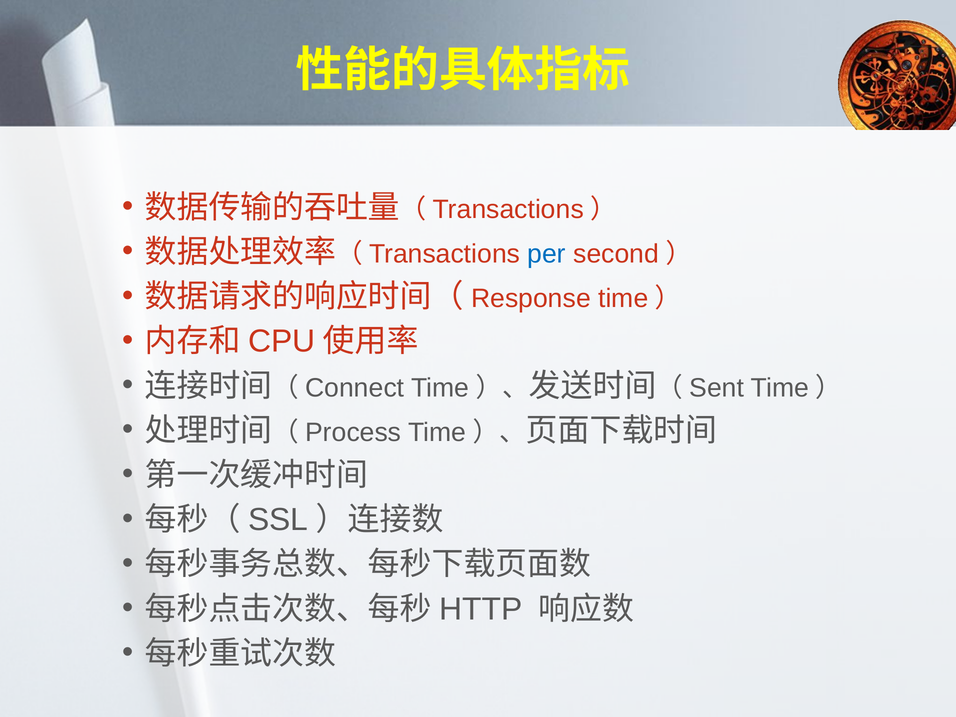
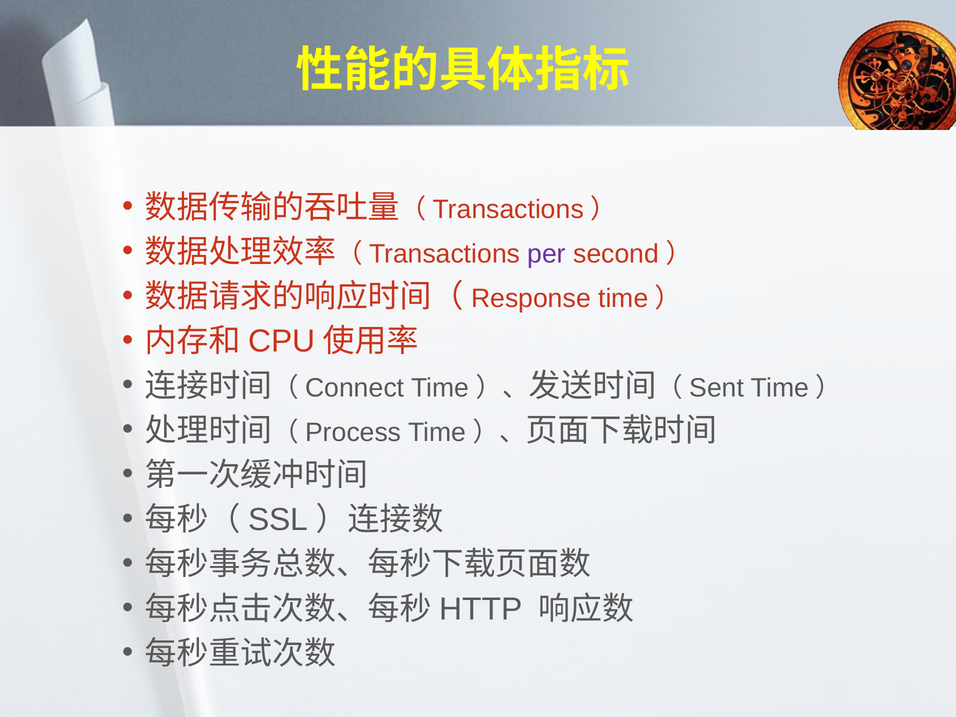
per colour: blue -> purple
